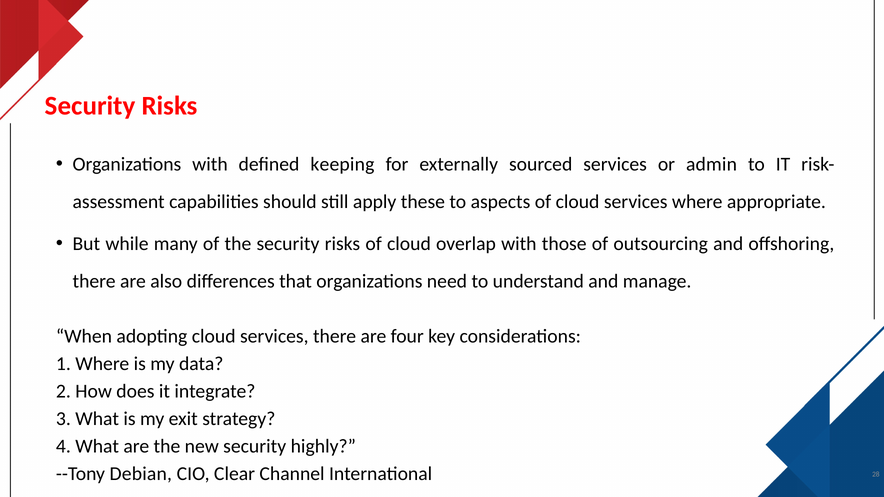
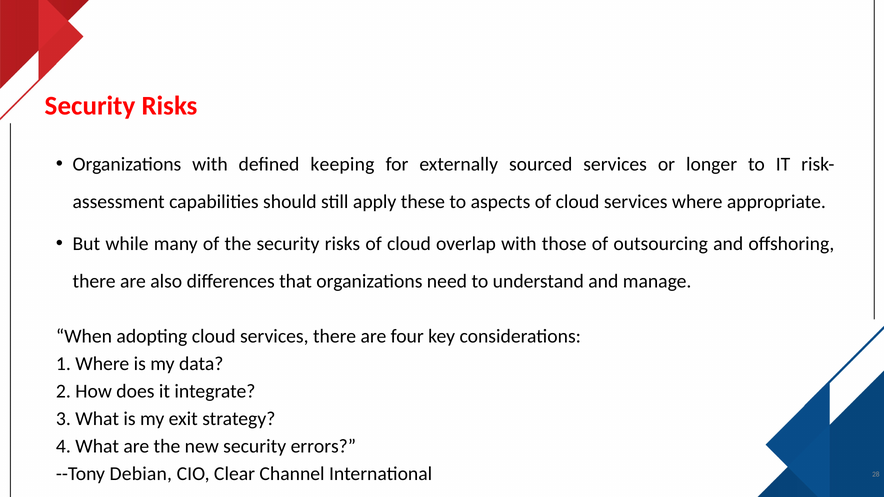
admin: admin -> longer
highly: highly -> errors
